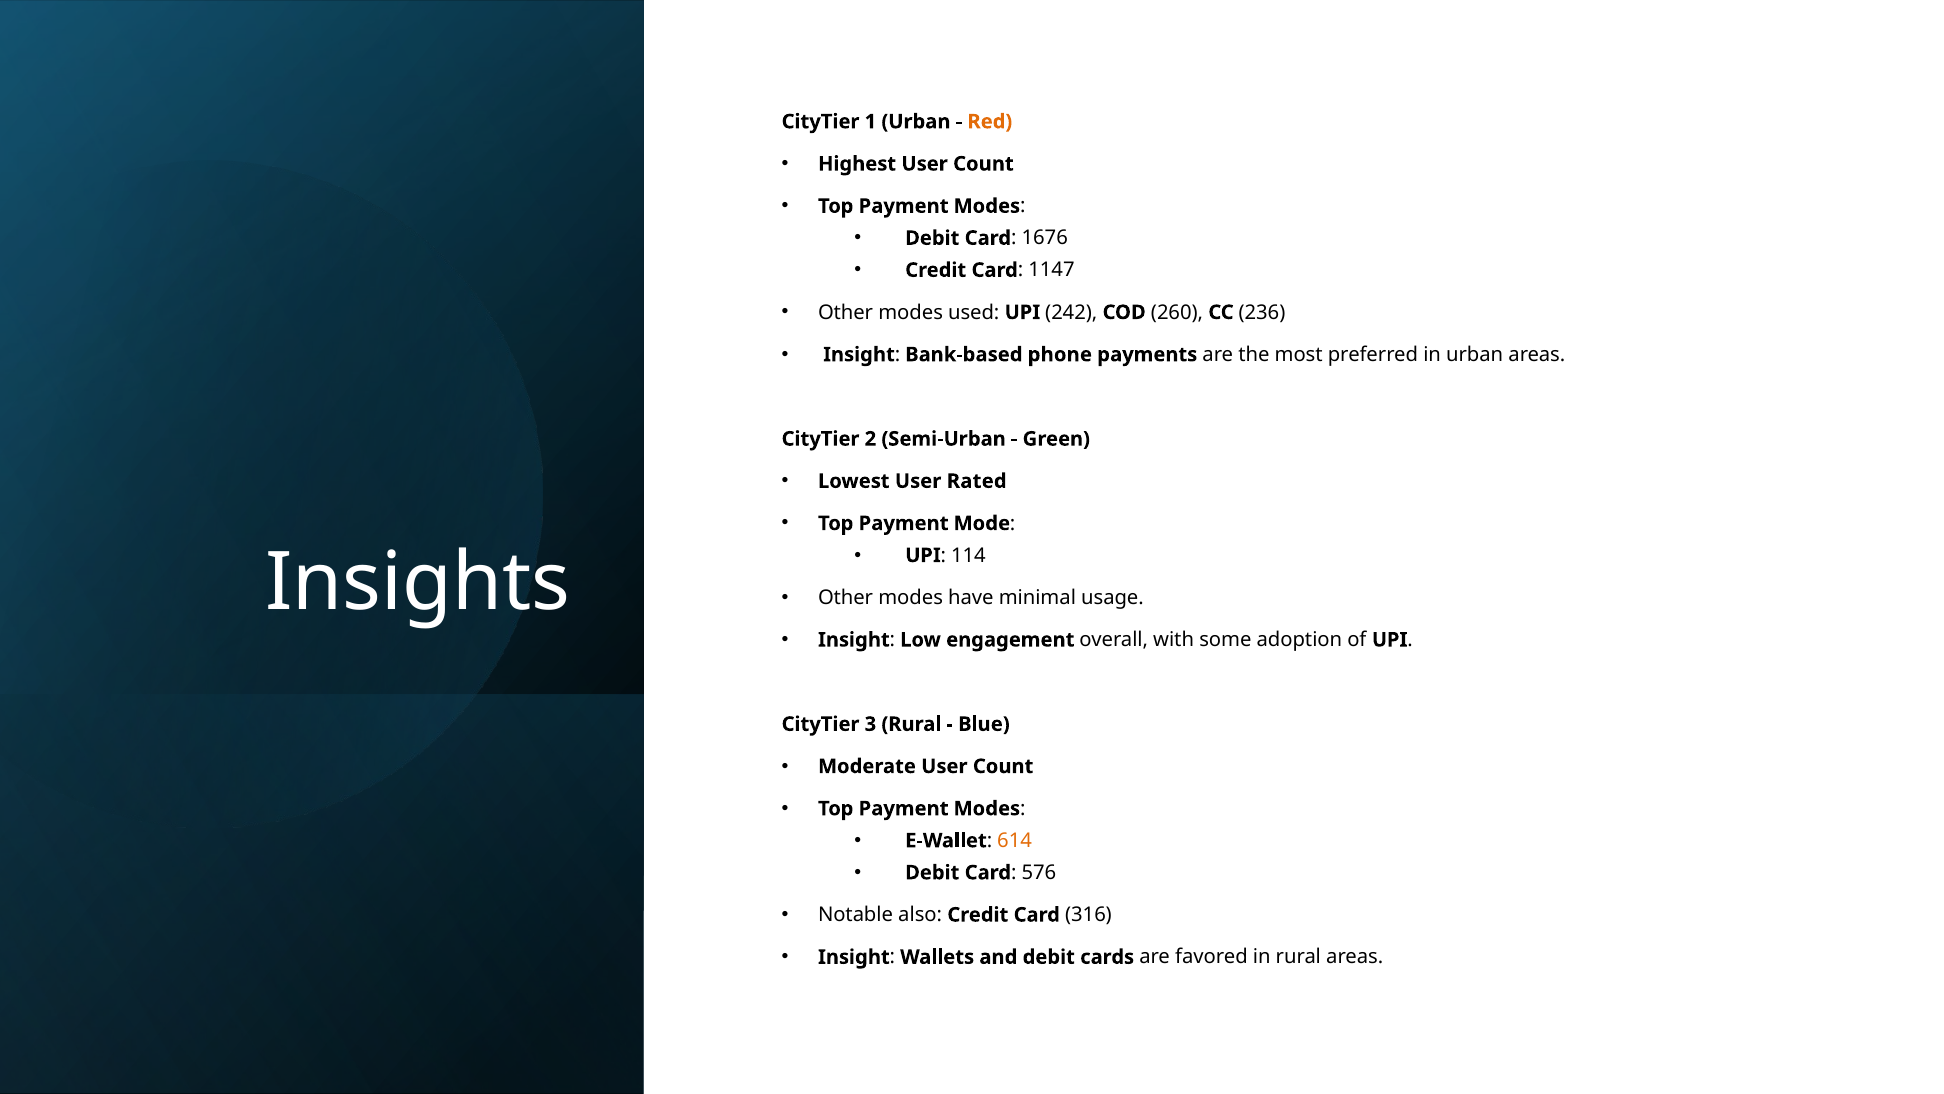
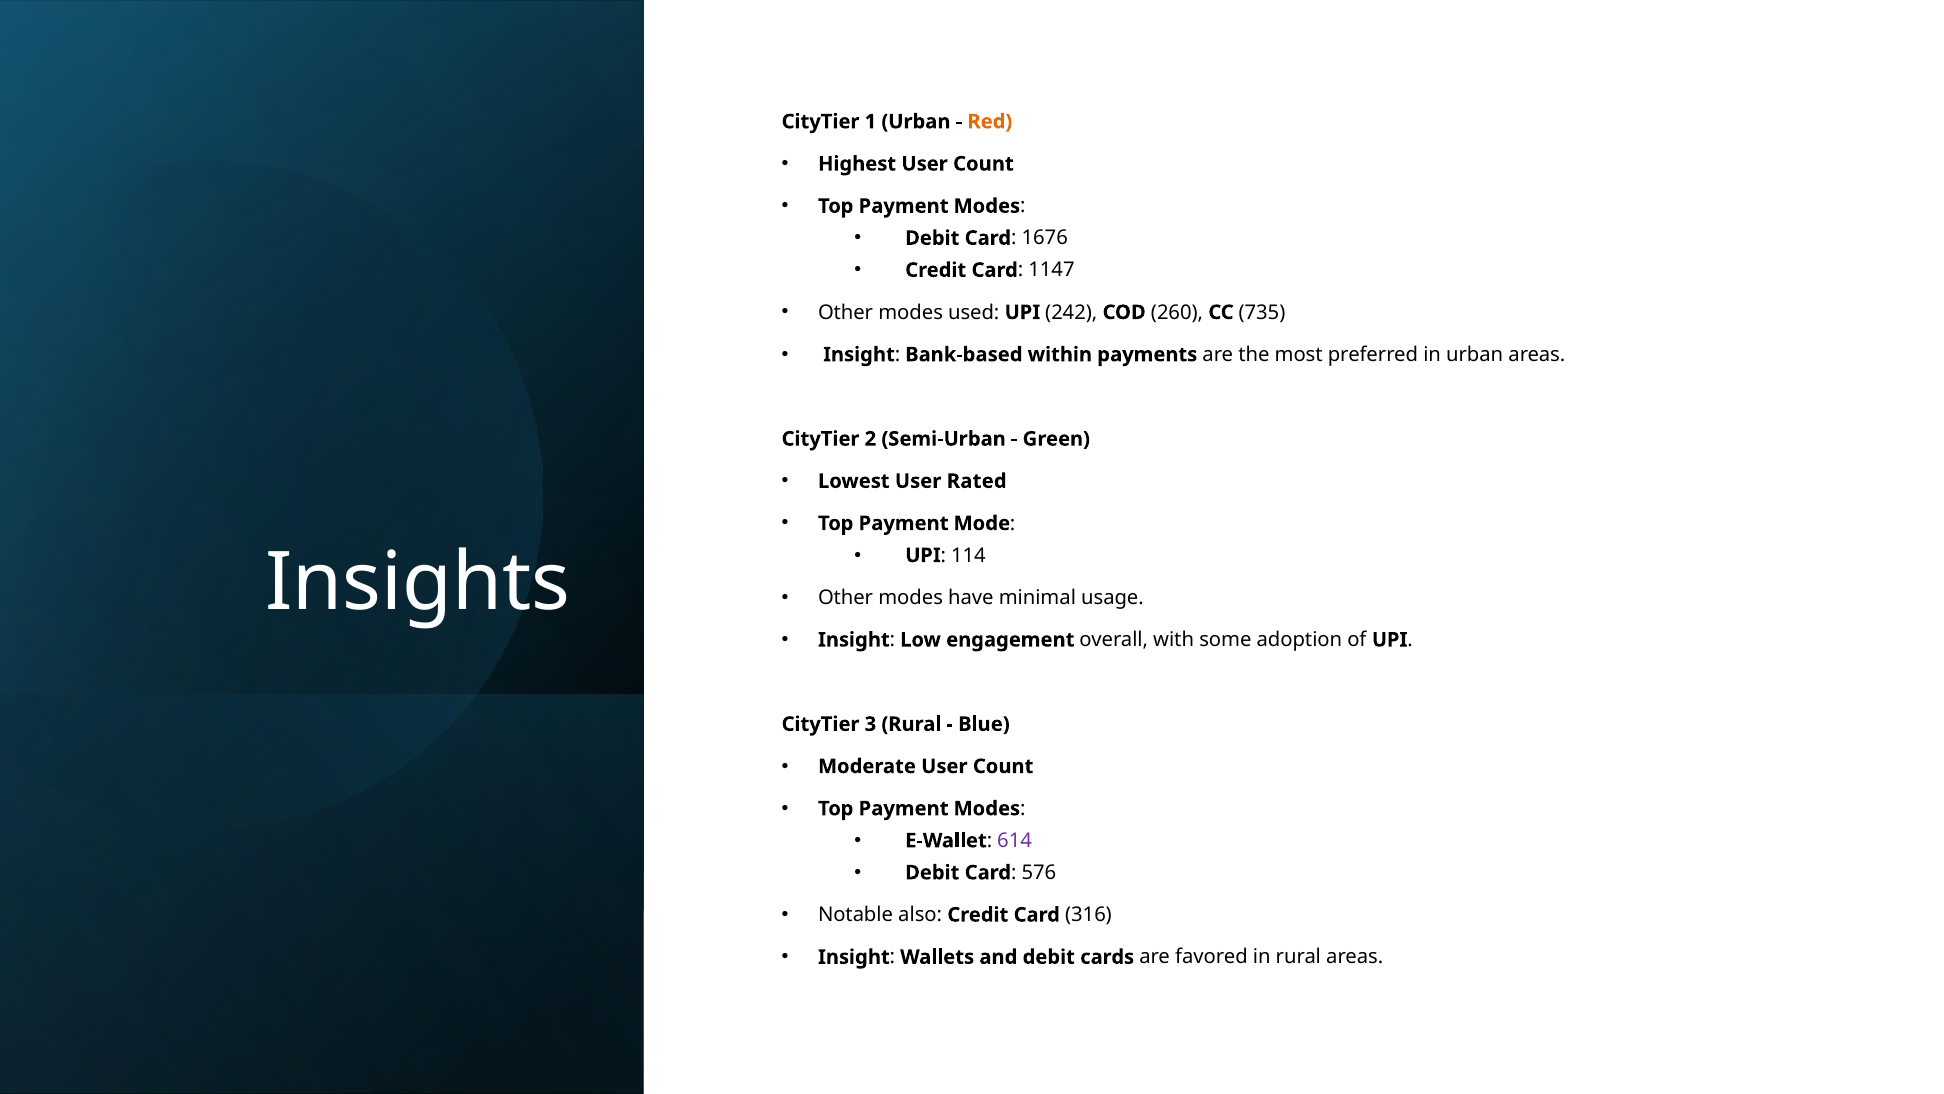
236: 236 -> 735
phone: phone -> within
614 colour: orange -> purple
